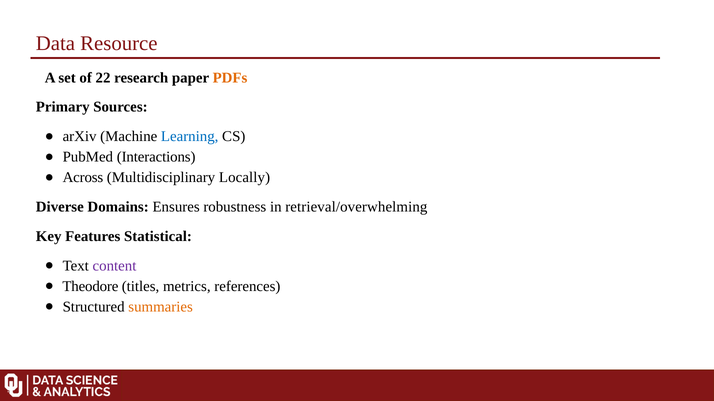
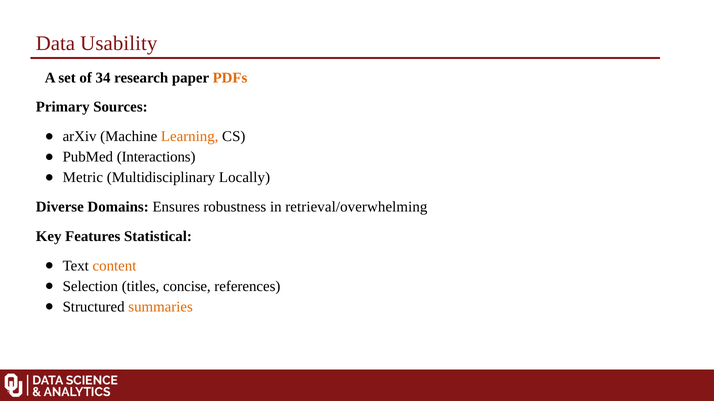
Resource: Resource -> Usability
22: 22 -> 34
Learning colour: blue -> orange
Across: Across -> Metric
content colour: purple -> orange
Theodore: Theodore -> Selection
metrics: metrics -> concise
